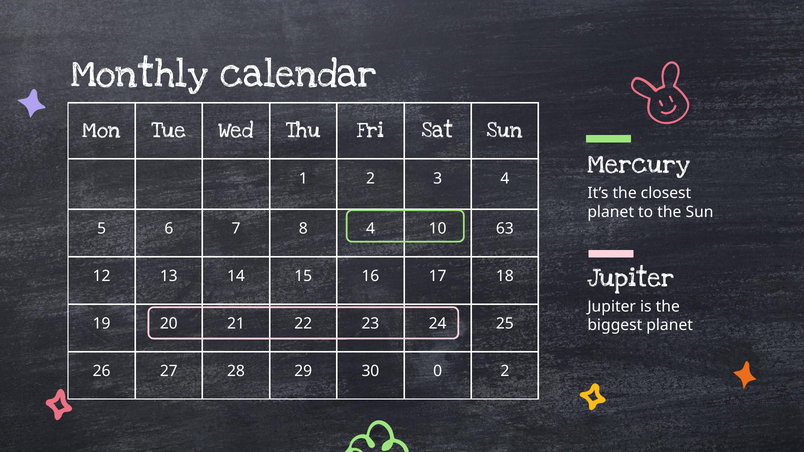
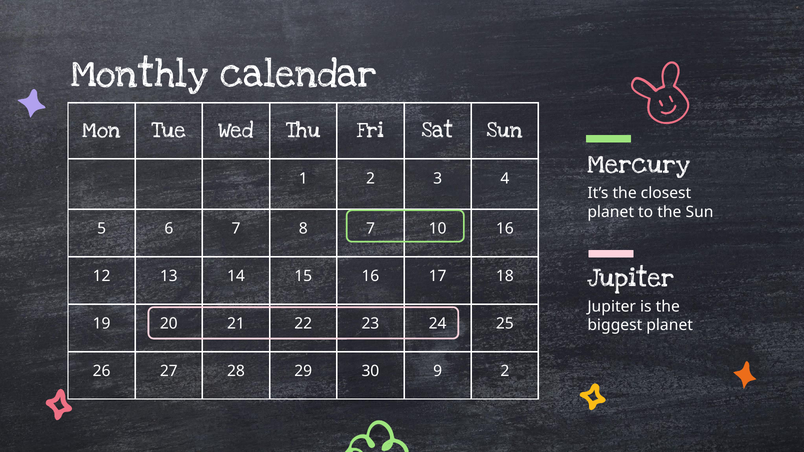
8 4: 4 -> 7
10 63: 63 -> 16
0: 0 -> 9
